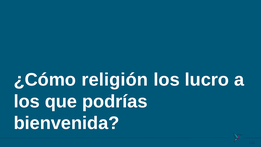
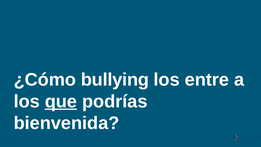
religión: religión -> bullying
lucro: lucro -> entre
que underline: none -> present
